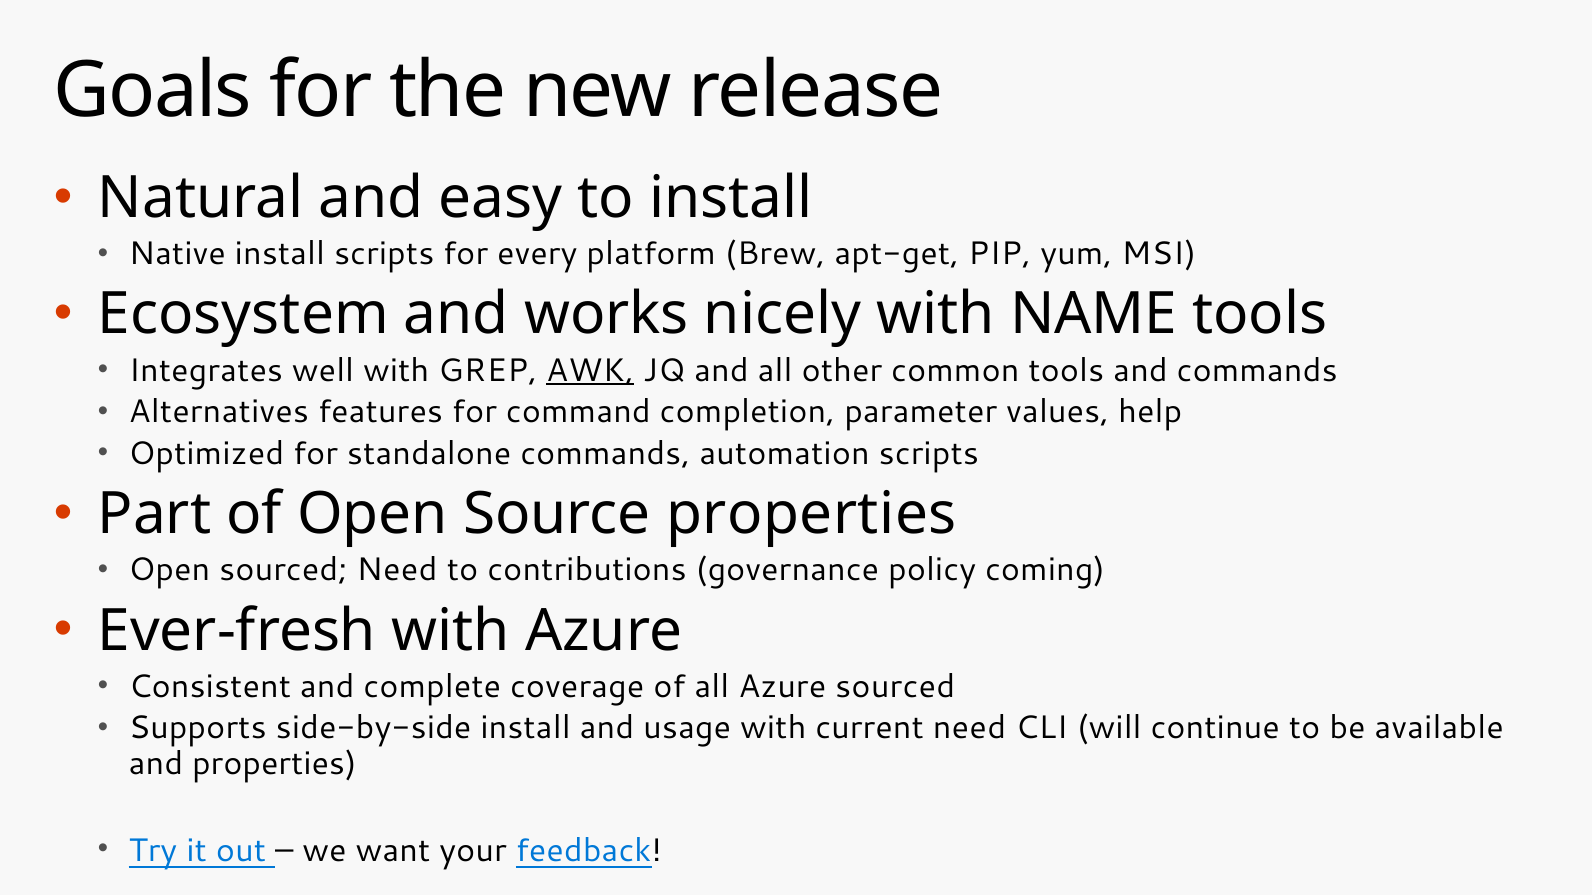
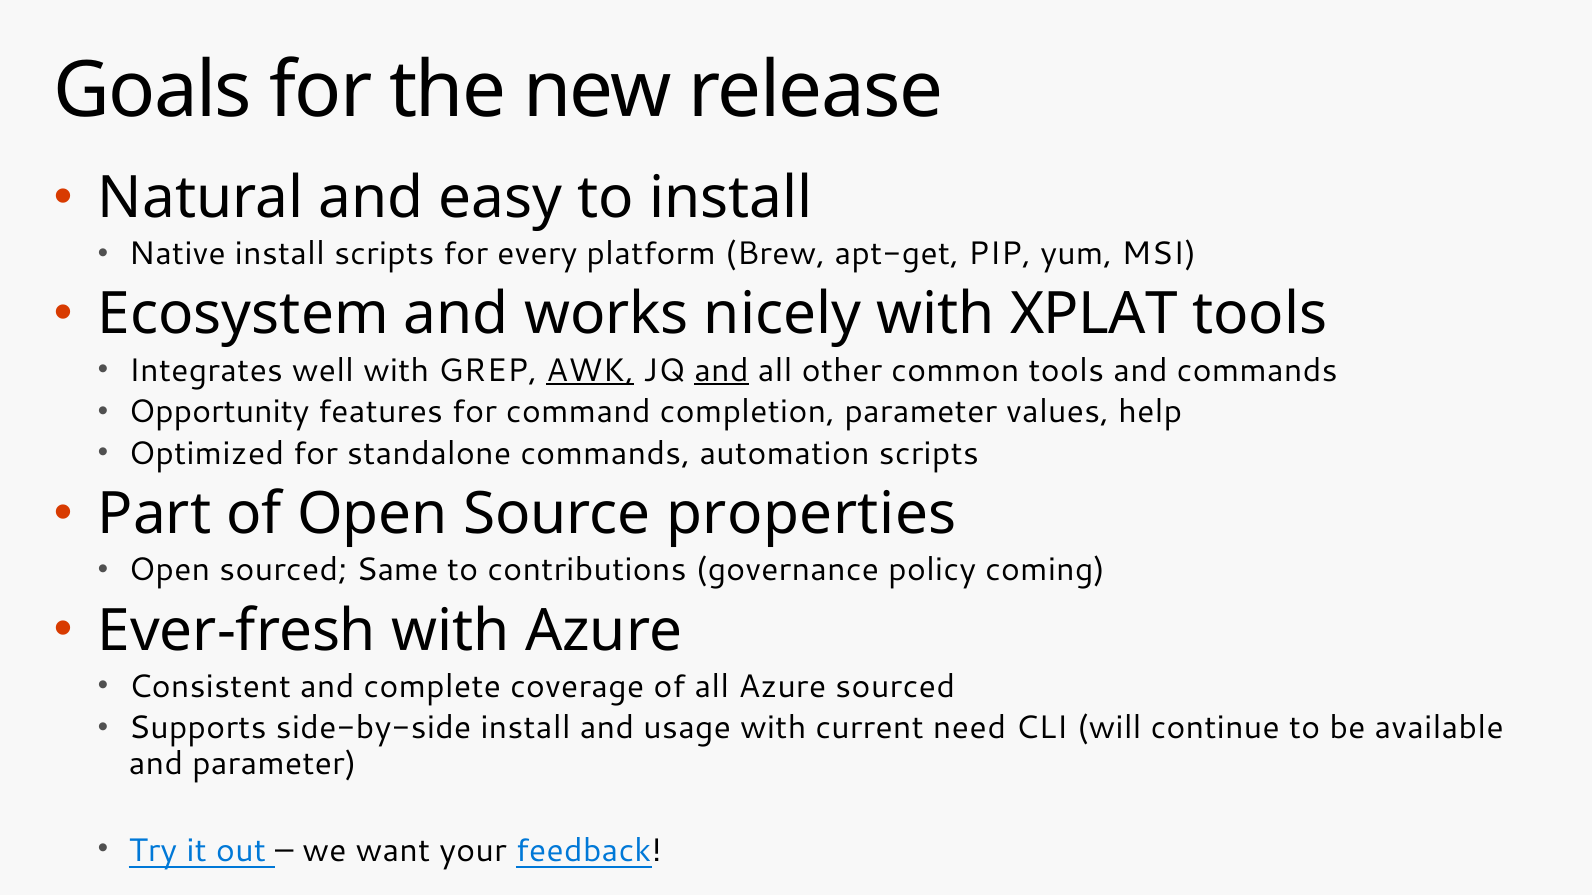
NAME: NAME -> XPLAT
and at (722, 371) underline: none -> present
Alternatives: Alternatives -> Opportunity
sourced Need: Need -> Same
and properties: properties -> parameter
